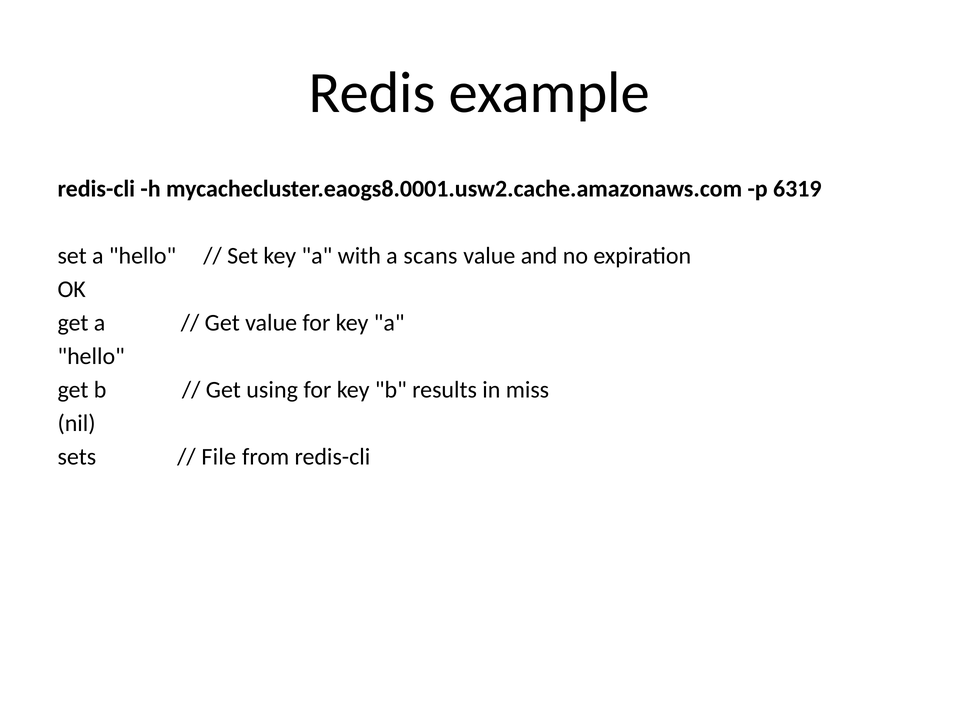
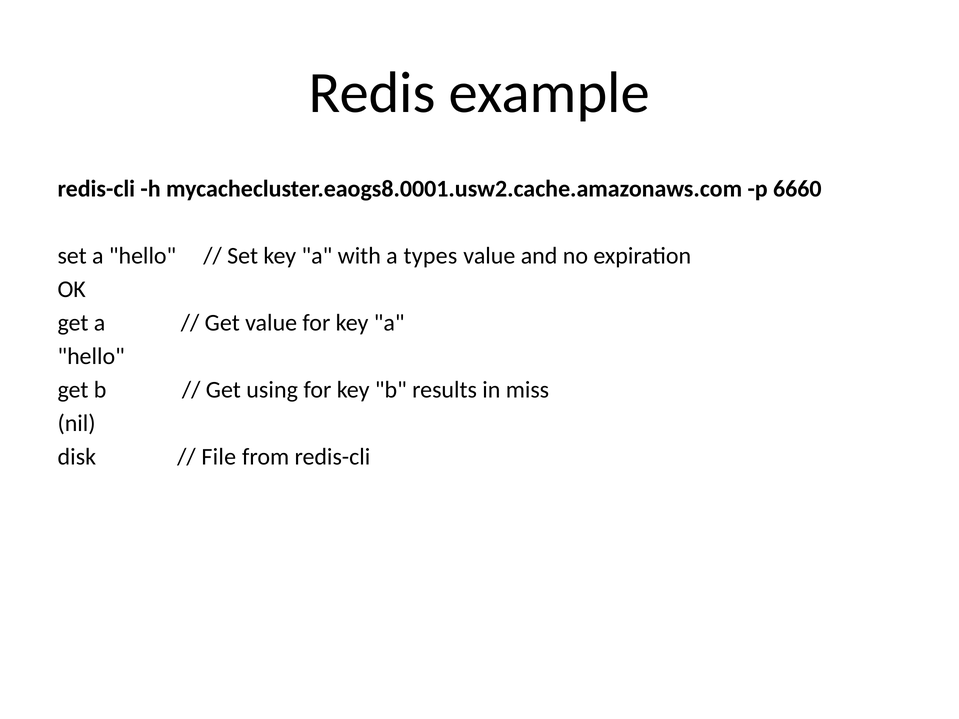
6319: 6319 -> 6660
scans: scans -> types
sets: sets -> disk
